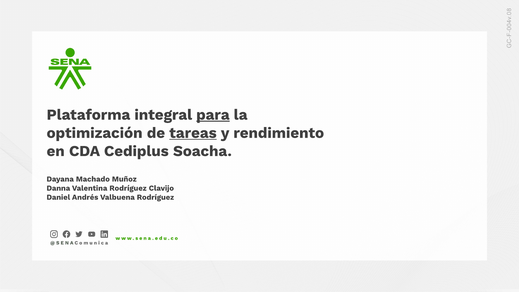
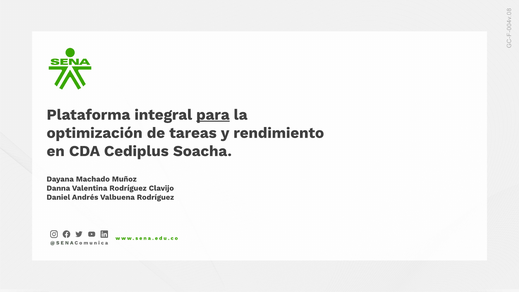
tareas underline: present -> none
